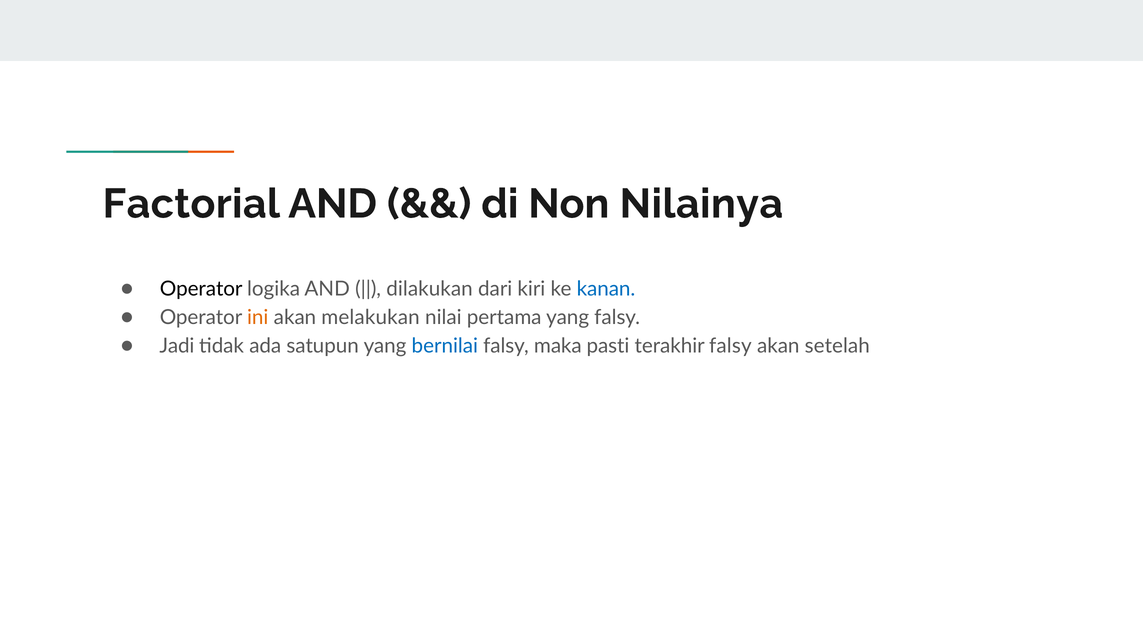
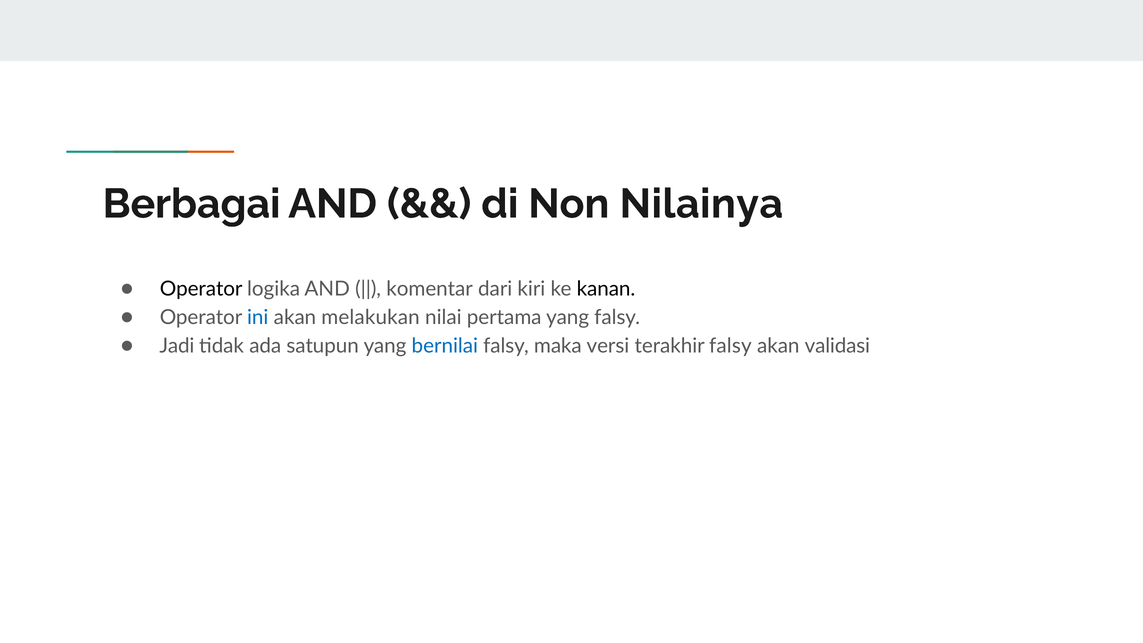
Factorial: Factorial -> Berbagai
dilakukan: dilakukan -> komentar
kanan colour: blue -> black
ini colour: orange -> blue
pasti: pasti -> versi
setelah: setelah -> validasi
